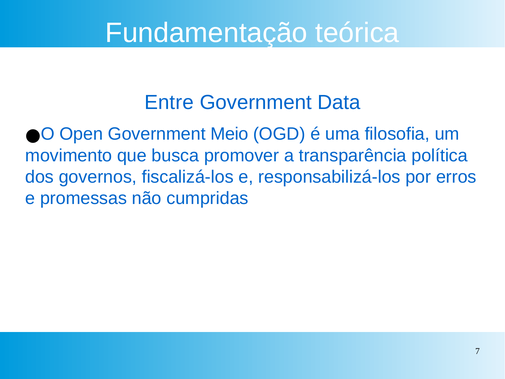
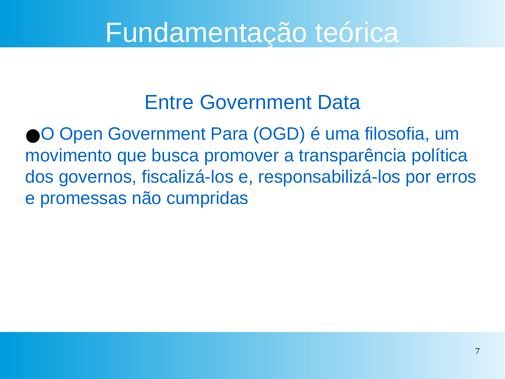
Meio: Meio -> Para
